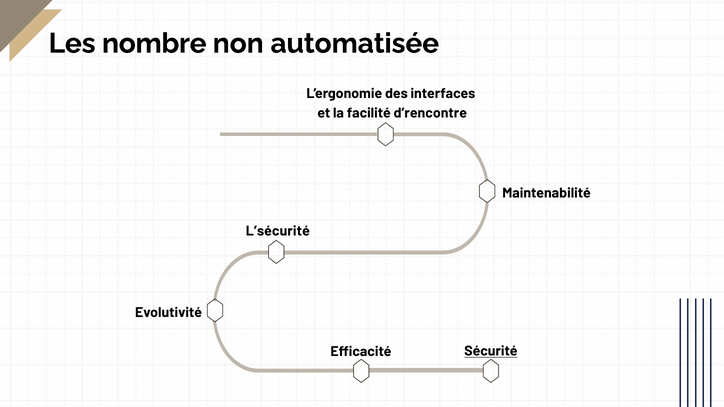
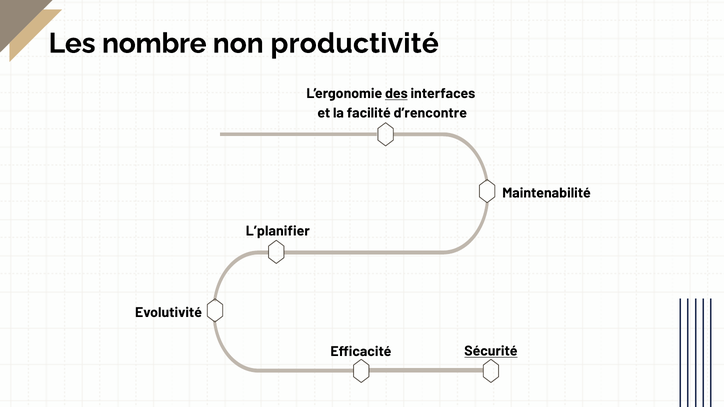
automatisée: automatisée -> productivité
des underline: none -> present
L’sécurité: L’sécurité -> L’planifier
